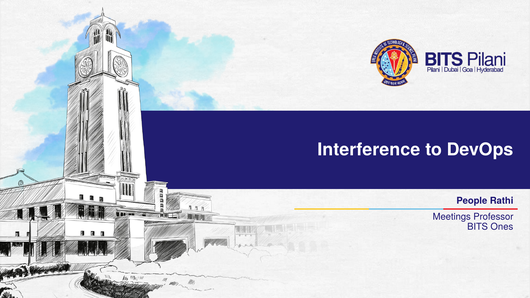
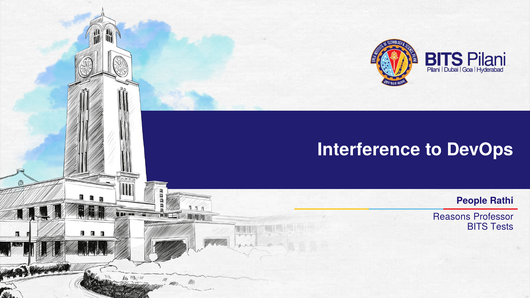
Meetings: Meetings -> Reasons
Ones: Ones -> Tests
